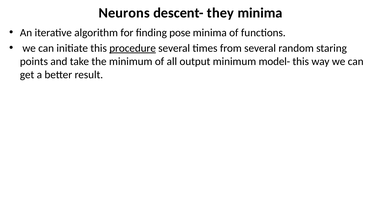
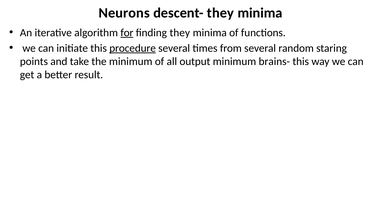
for underline: none -> present
finding pose: pose -> they
model-: model- -> brains-
